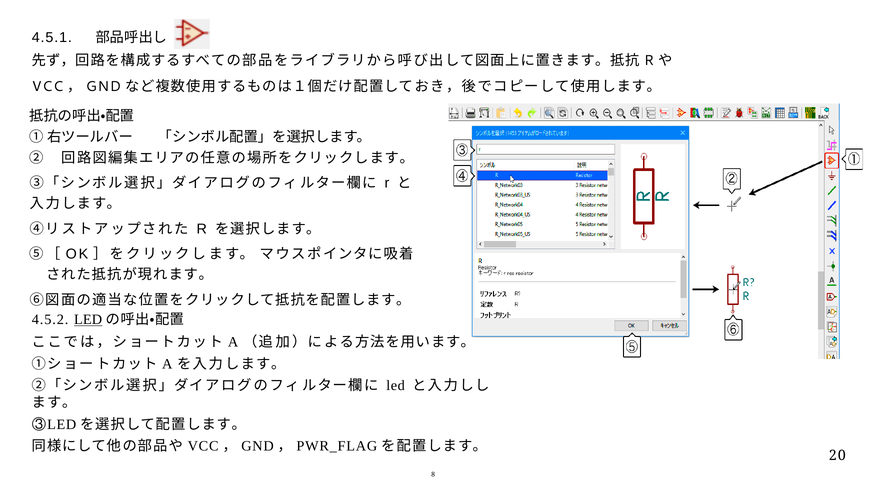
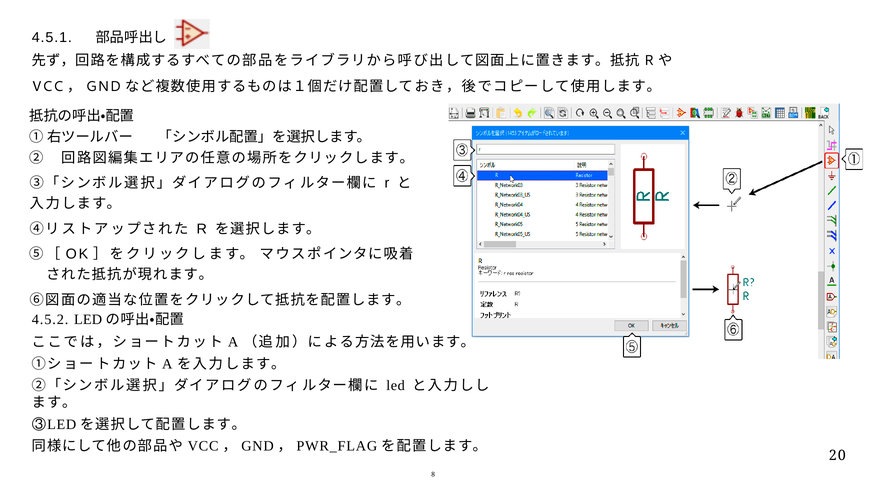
LED at (88, 320) underline: present -> none
